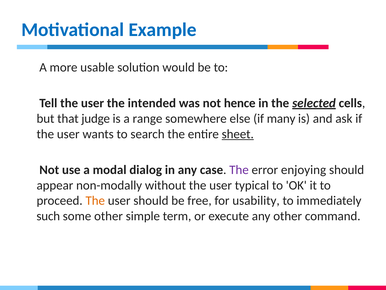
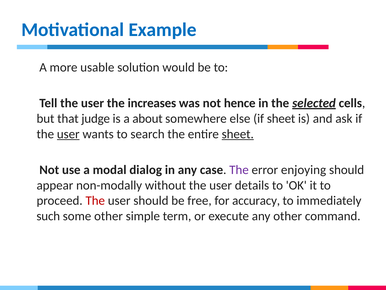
intended: intended -> increases
range: range -> about
if many: many -> sheet
user at (68, 134) underline: none -> present
typical: typical -> details
The at (95, 200) colour: orange -> red
usability: usability -> accuracy
